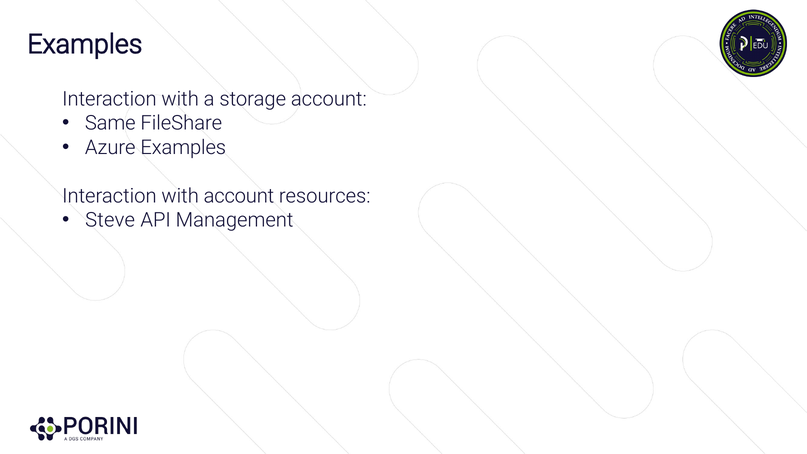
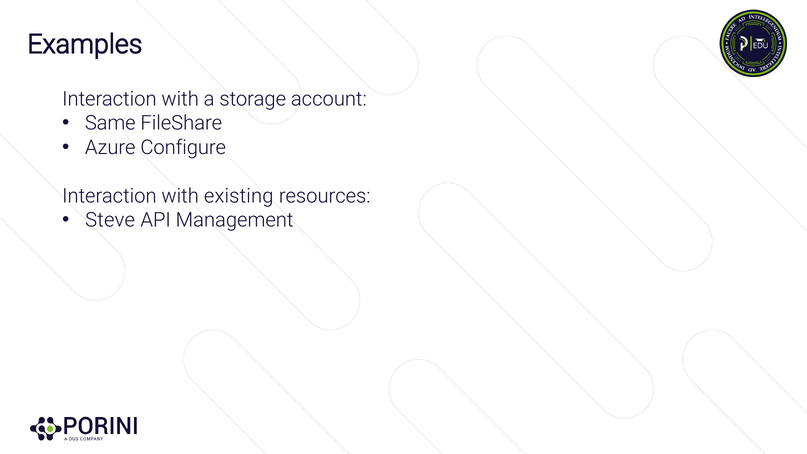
Azure Examples: Examples -> Configure
with account: account -> existing
